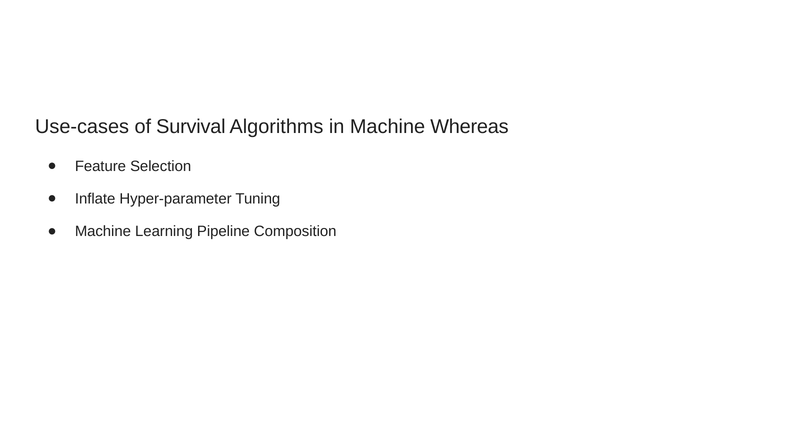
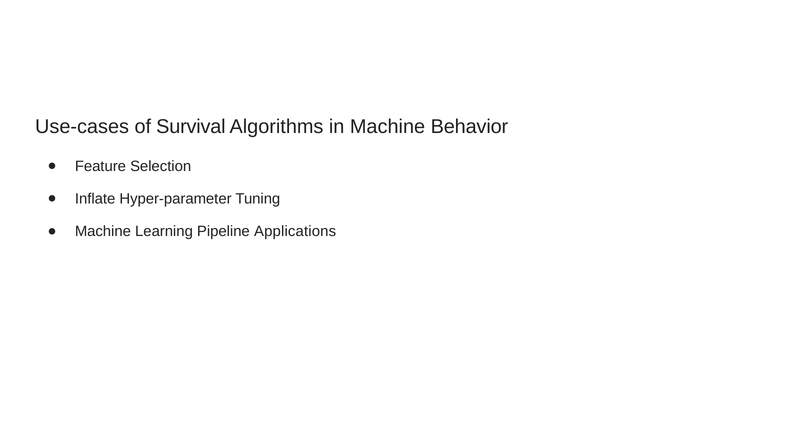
Whereas: Whereas -> Behavior
Composition: Composition -> Applications
